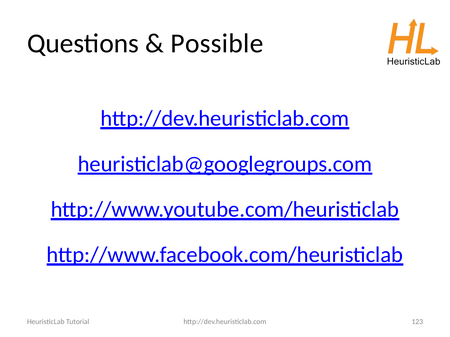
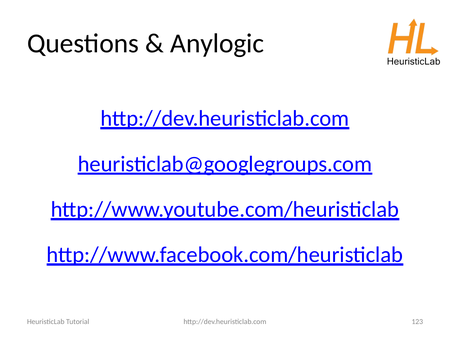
Possible: Possible -> Anylogic
